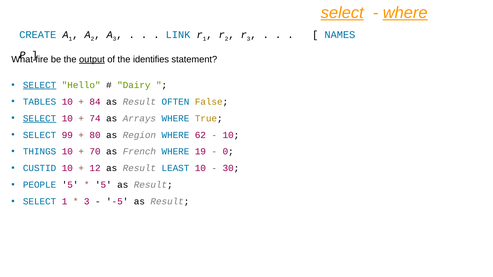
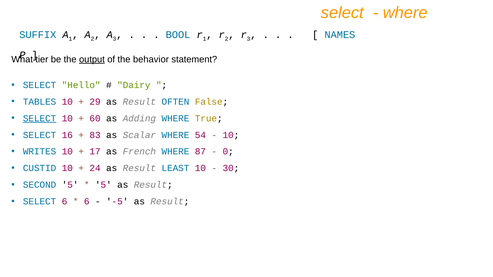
select at (342, 13) underline: present -> none
where at (405, 13) underline: present -> none
CREATE: CREATE -> SUFFIX
LINK: LINK -> BOOL
fire: fire -> tier
identifies: identifies -> behavior
SELECT at (40, 85) underline: present -> none
84: 84 -> 29
74: 74 -> 60
Arrays: Arrays -> Adding
99: 99 -> 16
80: 80 -> 83
Region: Region -> Scalar
62: 62 -> 54
THINGS: THINGS -> WRITES
70: 70 -> 17
19: 19 -> 87
12: 12 -> 24
PEOPLE: PEOPLE -> SECOND
SELECT 1: 1 -> 6
3 at (87, 202): 3 -> 6
